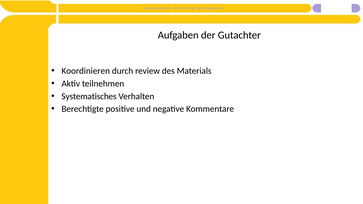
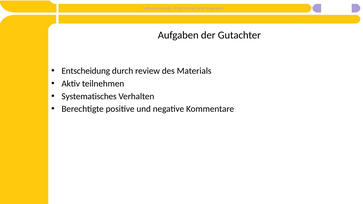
Koordinieren: Koordinieren -> Entscheidung
